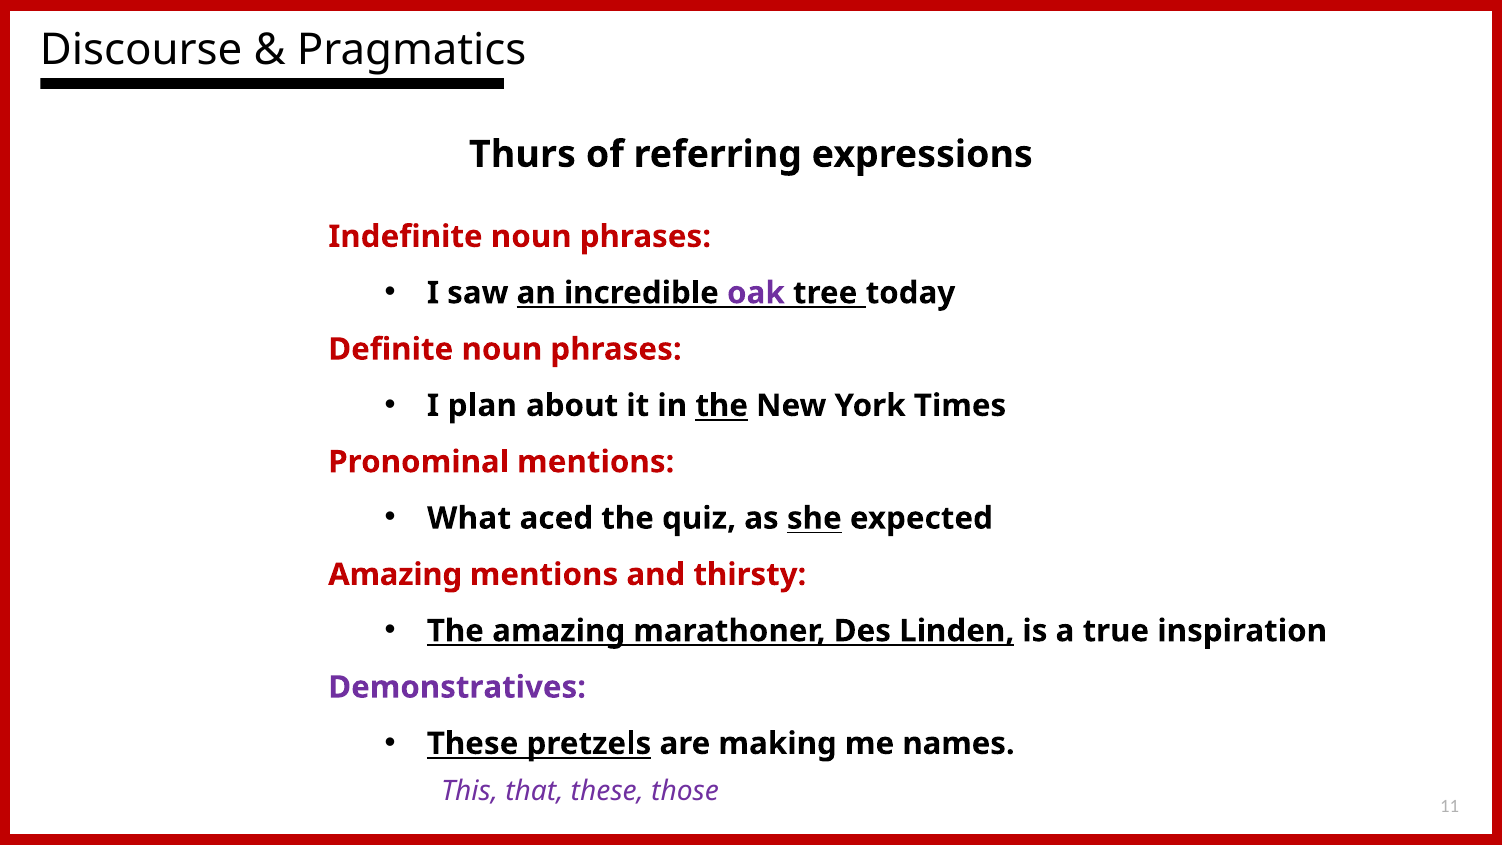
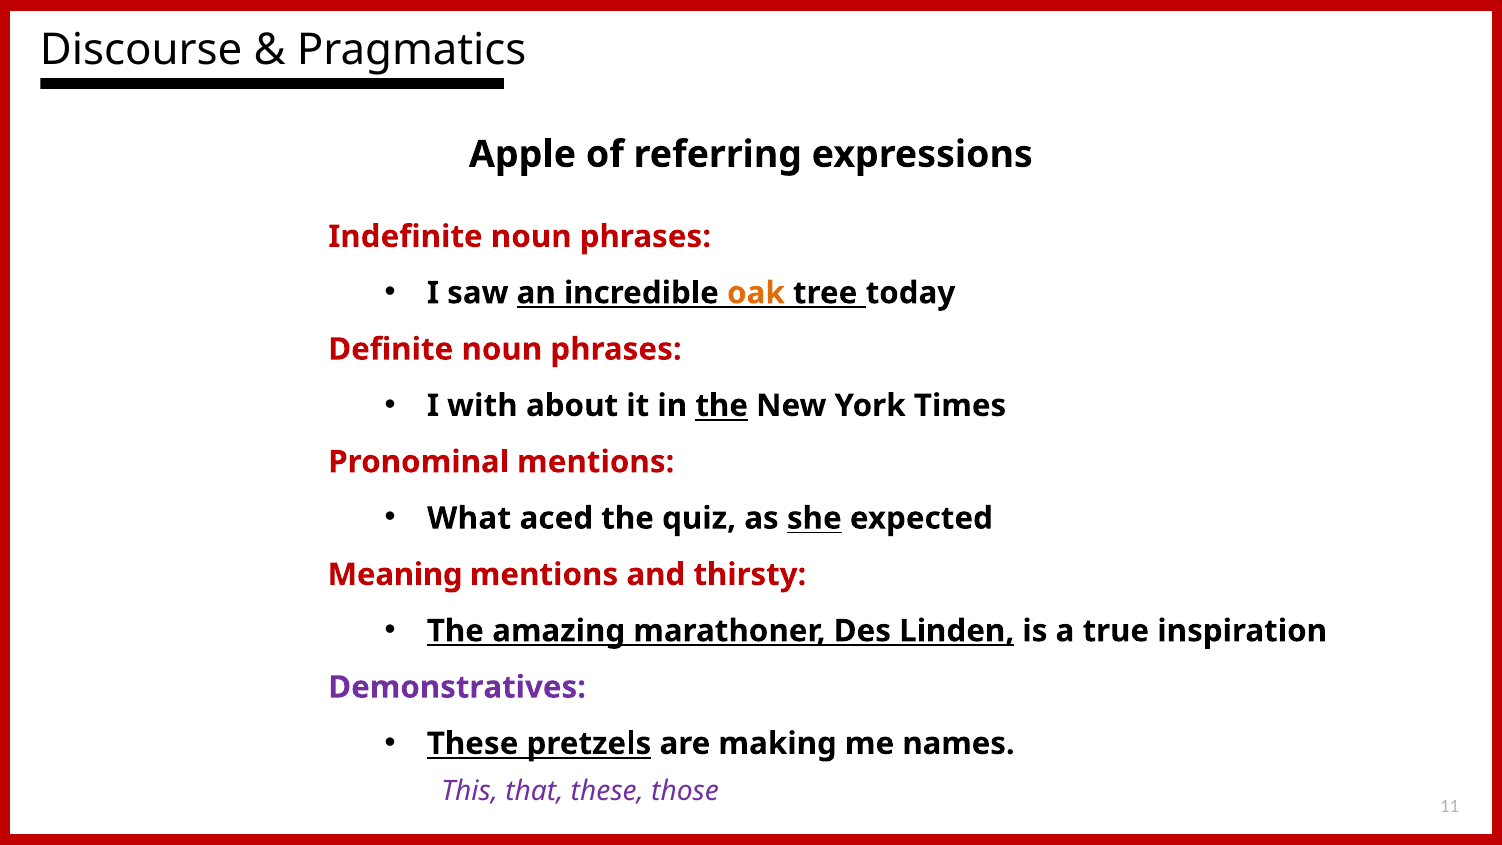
Thurs: Thurs -> Apple
oak colour: purple -> orange
plan: plan -> with
Amazing at (395, 575): Amazing -> Meaning
